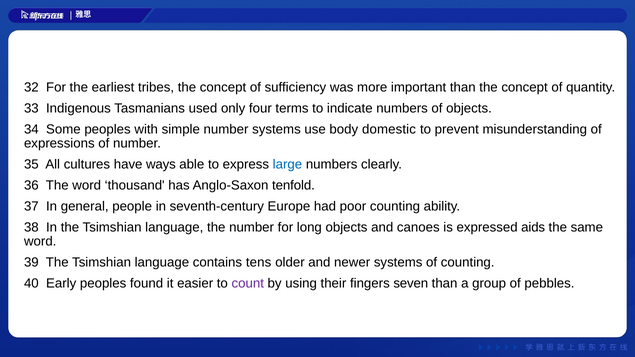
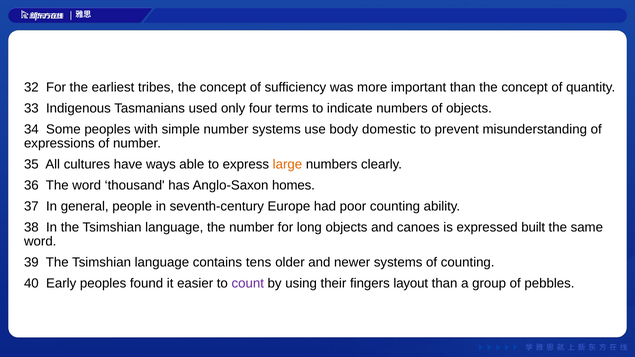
large colour: blue -> orange
tenfold: tenfold -> homes
aids: aids -> built
seven: seven -> layout
